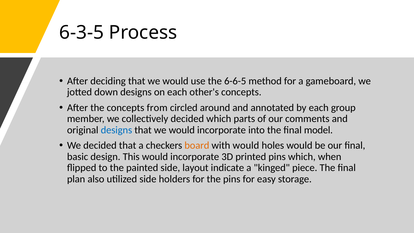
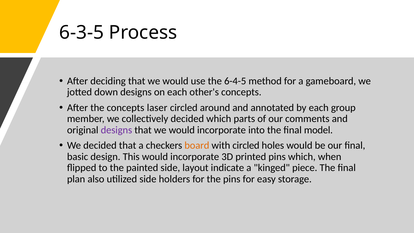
6-6-5: 6-6-5 -> 6-4-5
from: from -> laser
designs at (116, 130) colour: blue -> purple
with would: would -> circled
